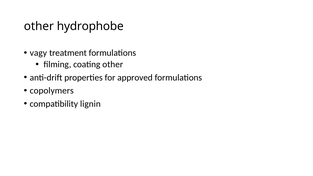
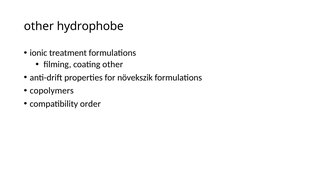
vagy: vagy -> ionic
approved: approved -> növekszik
lignin: lignin -> order
